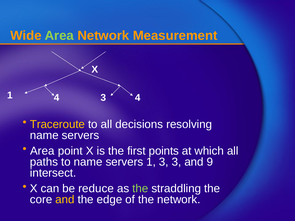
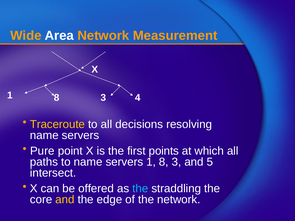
Area at (59, 36) colour: light green -> white
4 at (57, 98): 4 -> 8
Area at (42, 151): Area -> Pure
servers 1 3: 3 -> 8
9: 9 -> 5
reduce: reduce -> offered
the at (140, 189) colour: light green -> light blue
